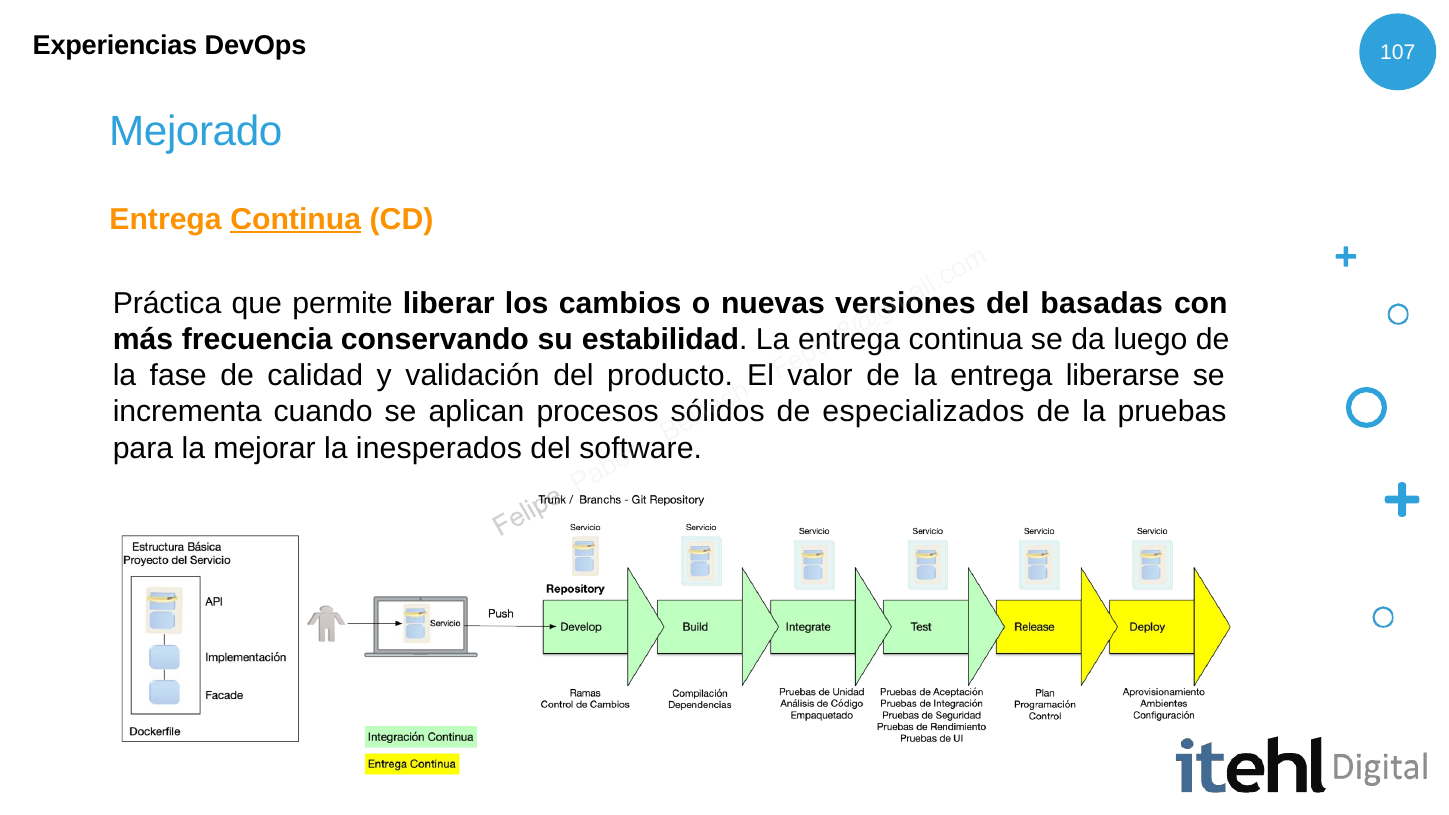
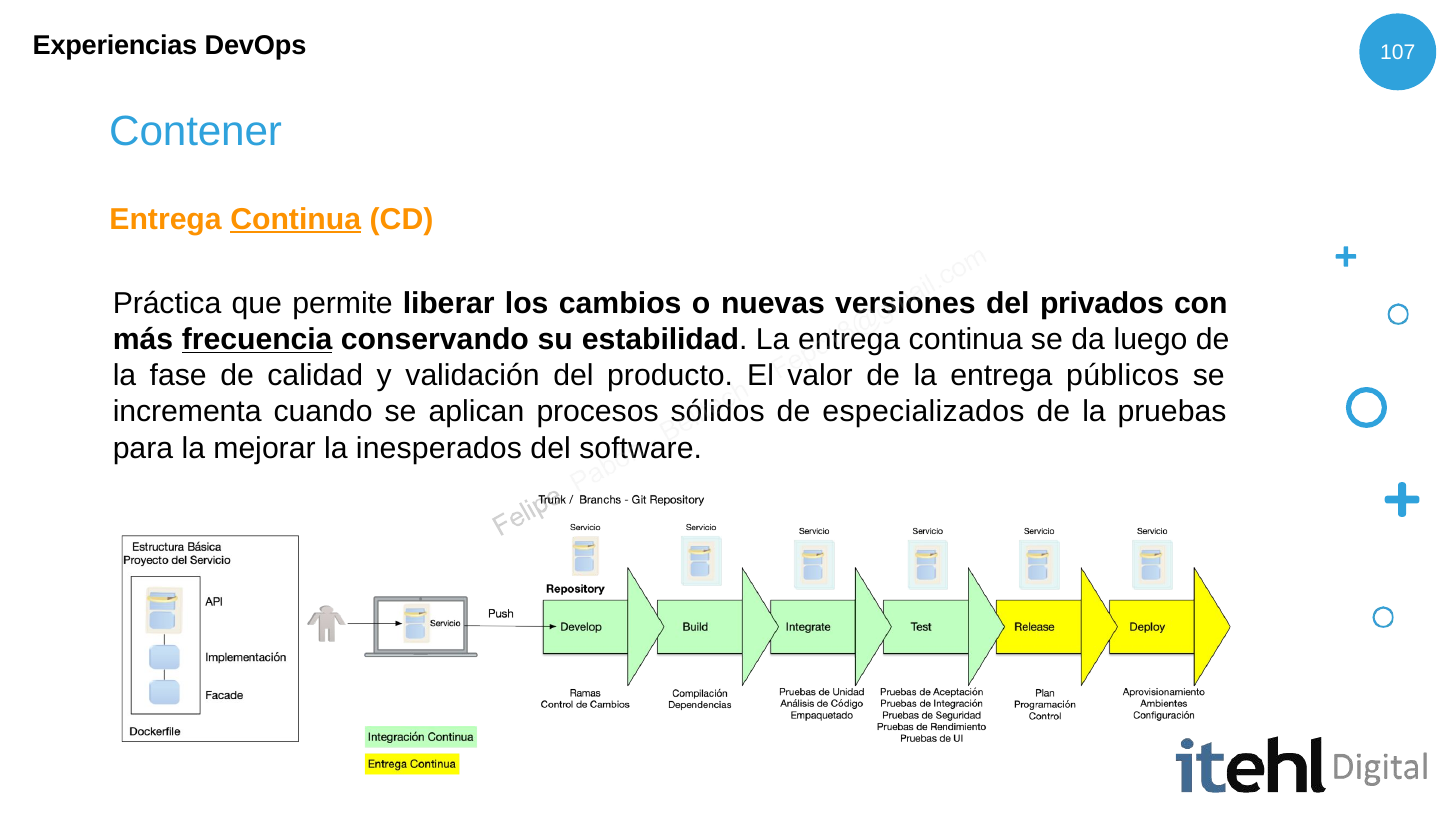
Mejorado: Mejorado -> Contener
basadas: basadas -> privados
frecuencia underline: none -> present
liberarse: liberarse -> públicos
